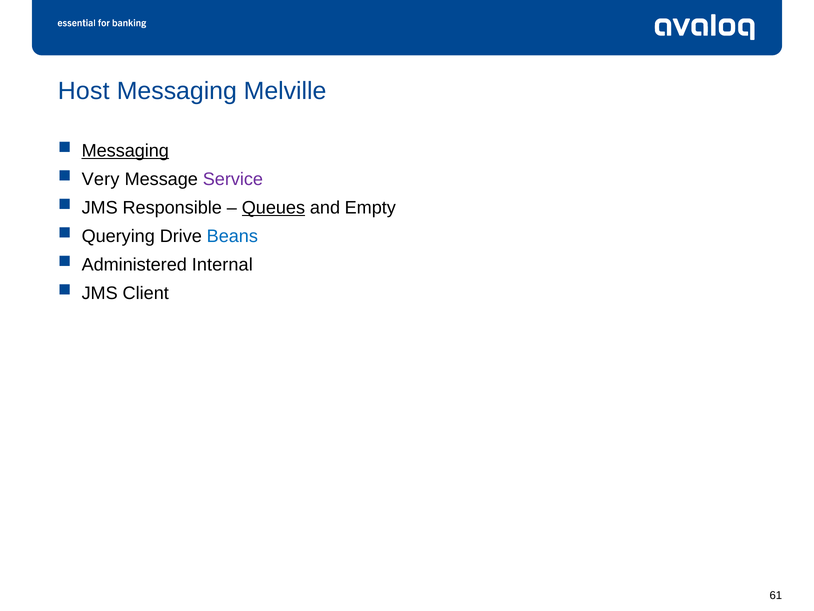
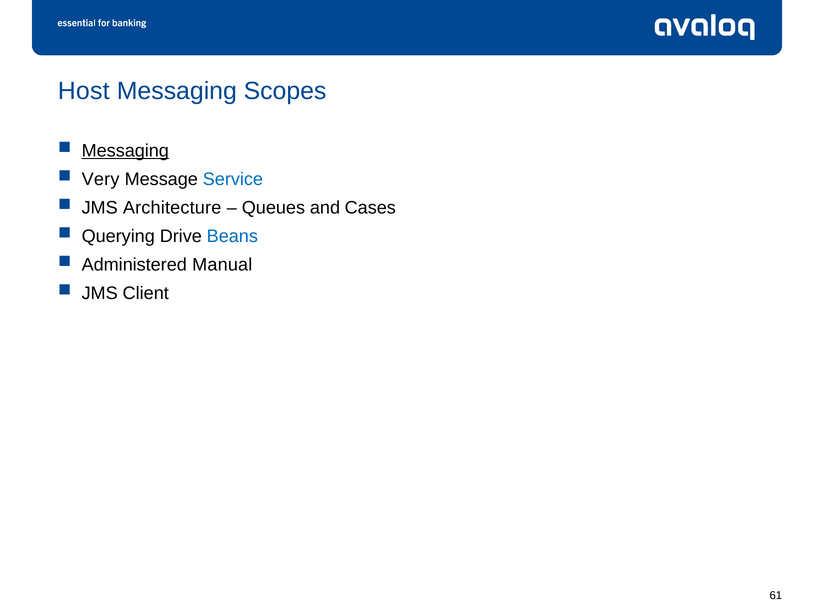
Melville: Melville -> Scopes
Service colour: purple -> blue
Responsible: Responsible -> Architecture
Queues underline: present -> none
Empty: Empty -> Cases
Internal: Internal -> Manual
